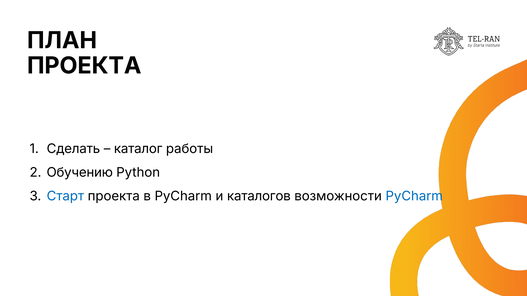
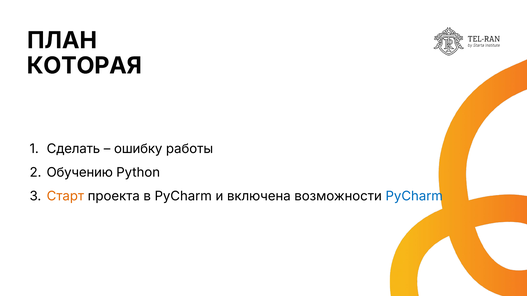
ПРОЕКТА at (84, 66): ПРОЕКТА -> КОТОРАЯ
каталог: каталог -> ошибку
Старт colour: blue -> orange
каталогов: каталогов -> включена
